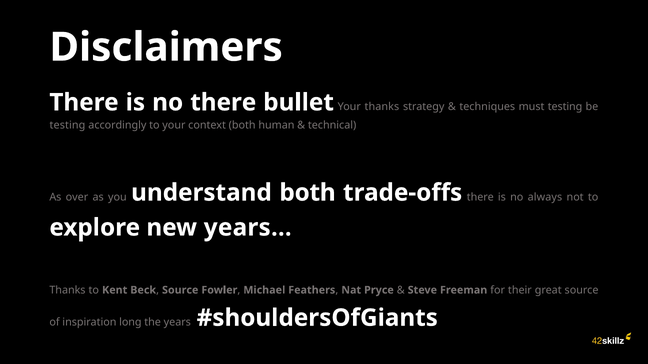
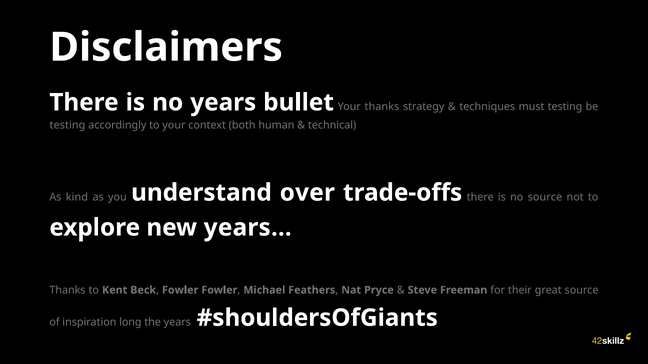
no there: there -> years
over: over -> kind
understand both: both -> over
no always: always -> source
Beck Source: Source -> Fowler
